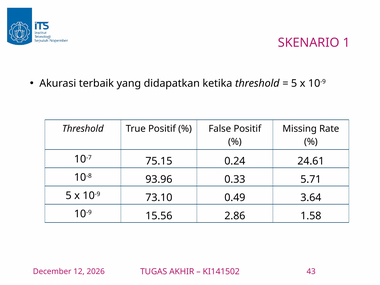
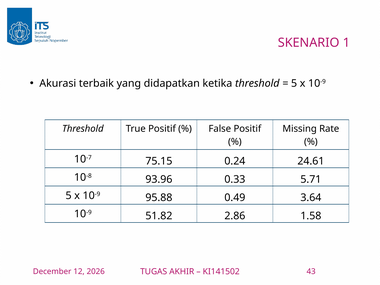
73.10: 73.10 -> 95.88
15.56: 15.56 -> 51.82
